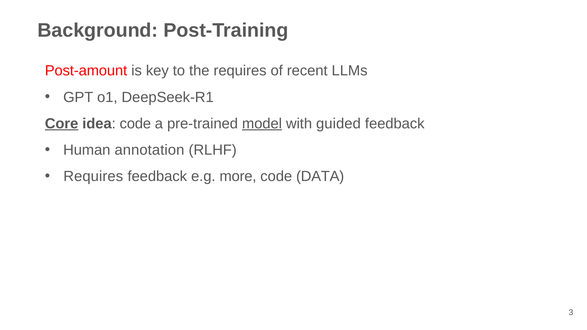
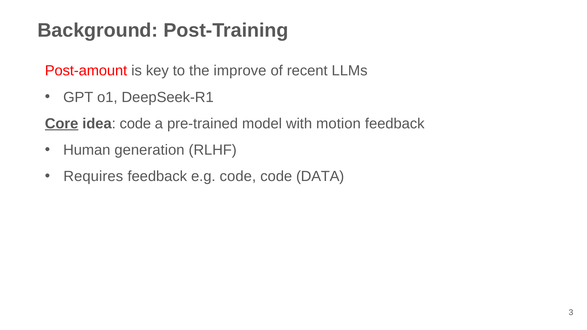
the requires: requires -> improve
model underline: present -> none
guided: guided -> motion
annotation: annotation -> generation
e.g more: more -> code
